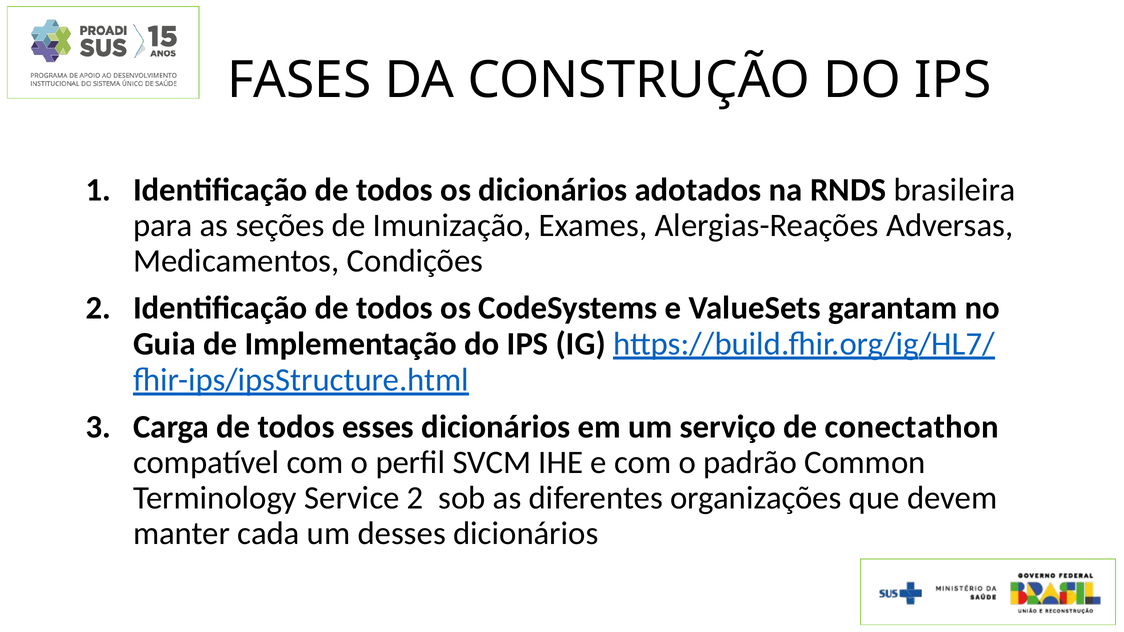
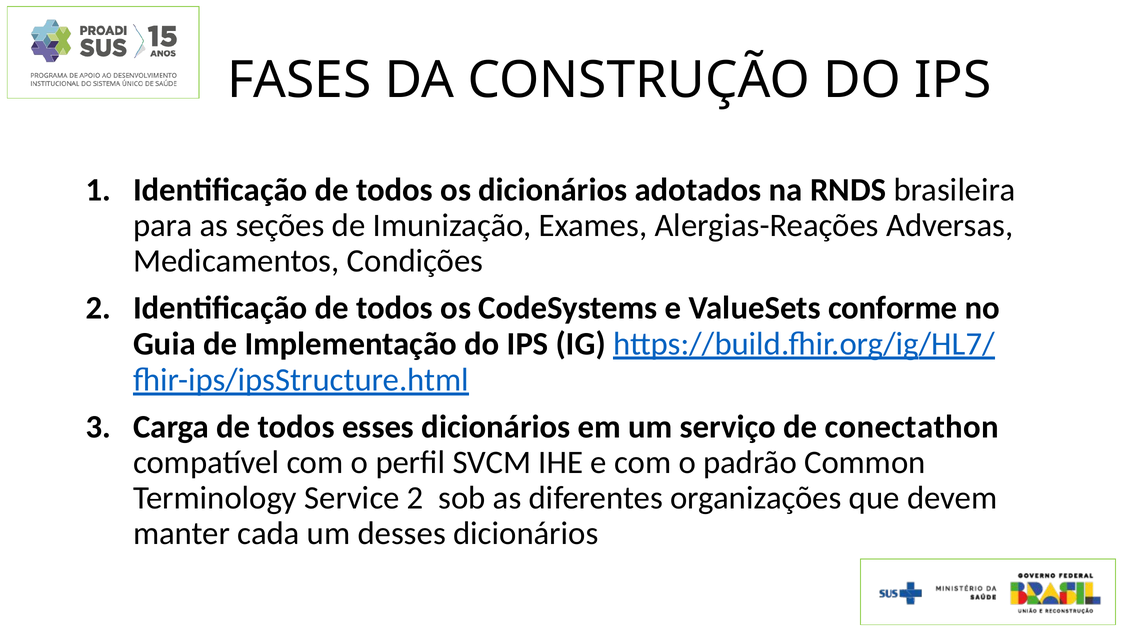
garantam: garantam -> conforme
